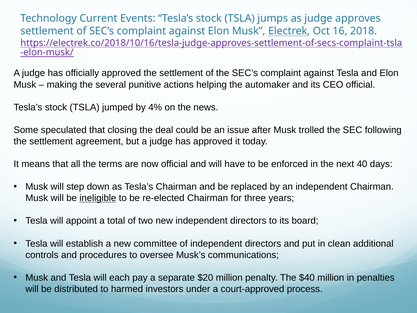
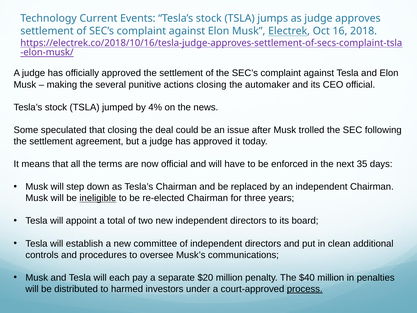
actions helping: helping -> closing
40: 40 -> 35
process underline: none -> present
